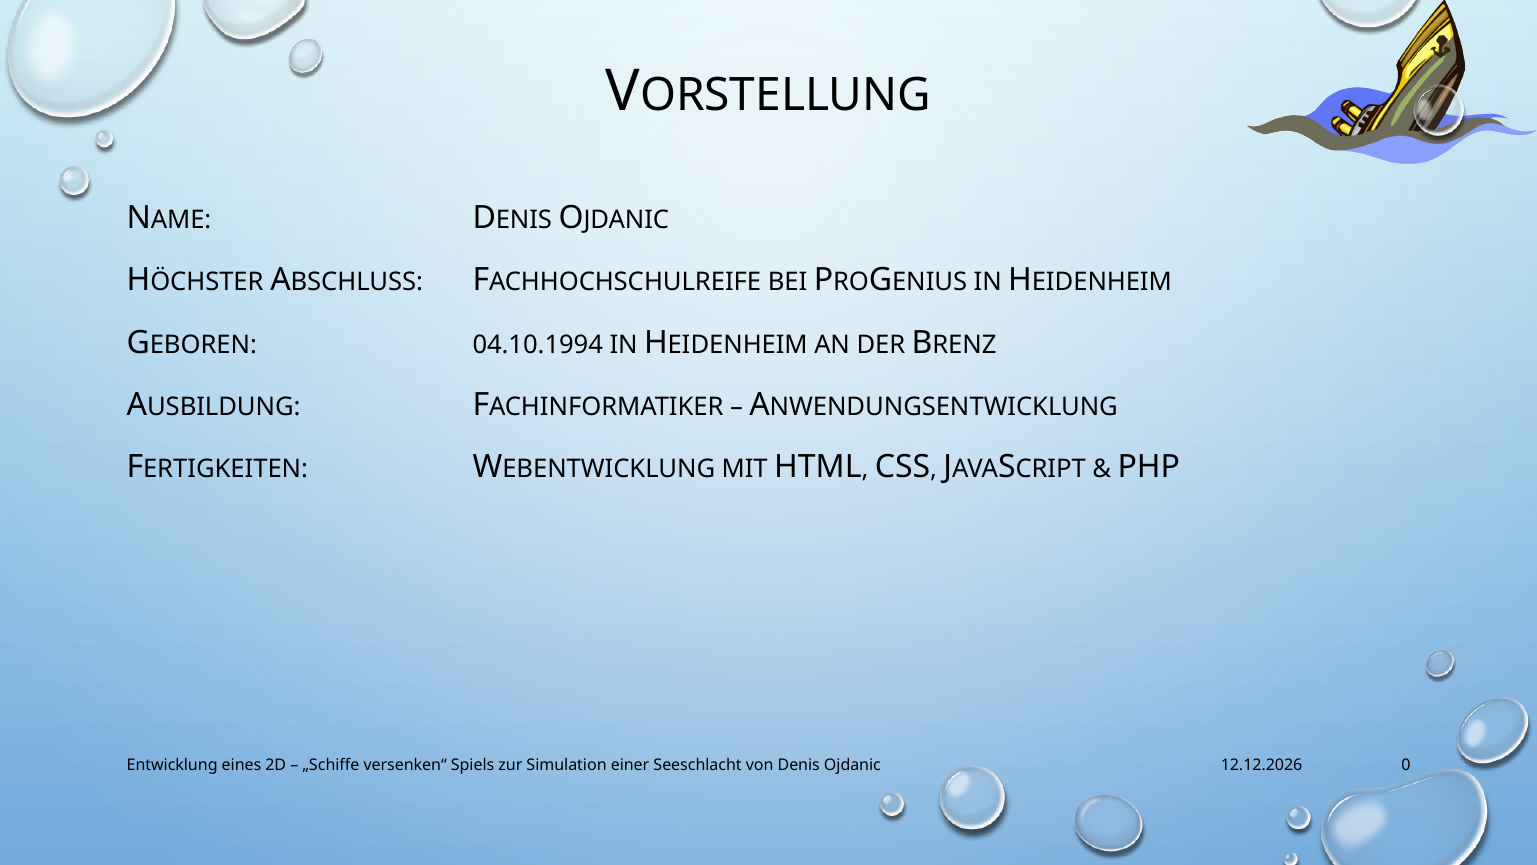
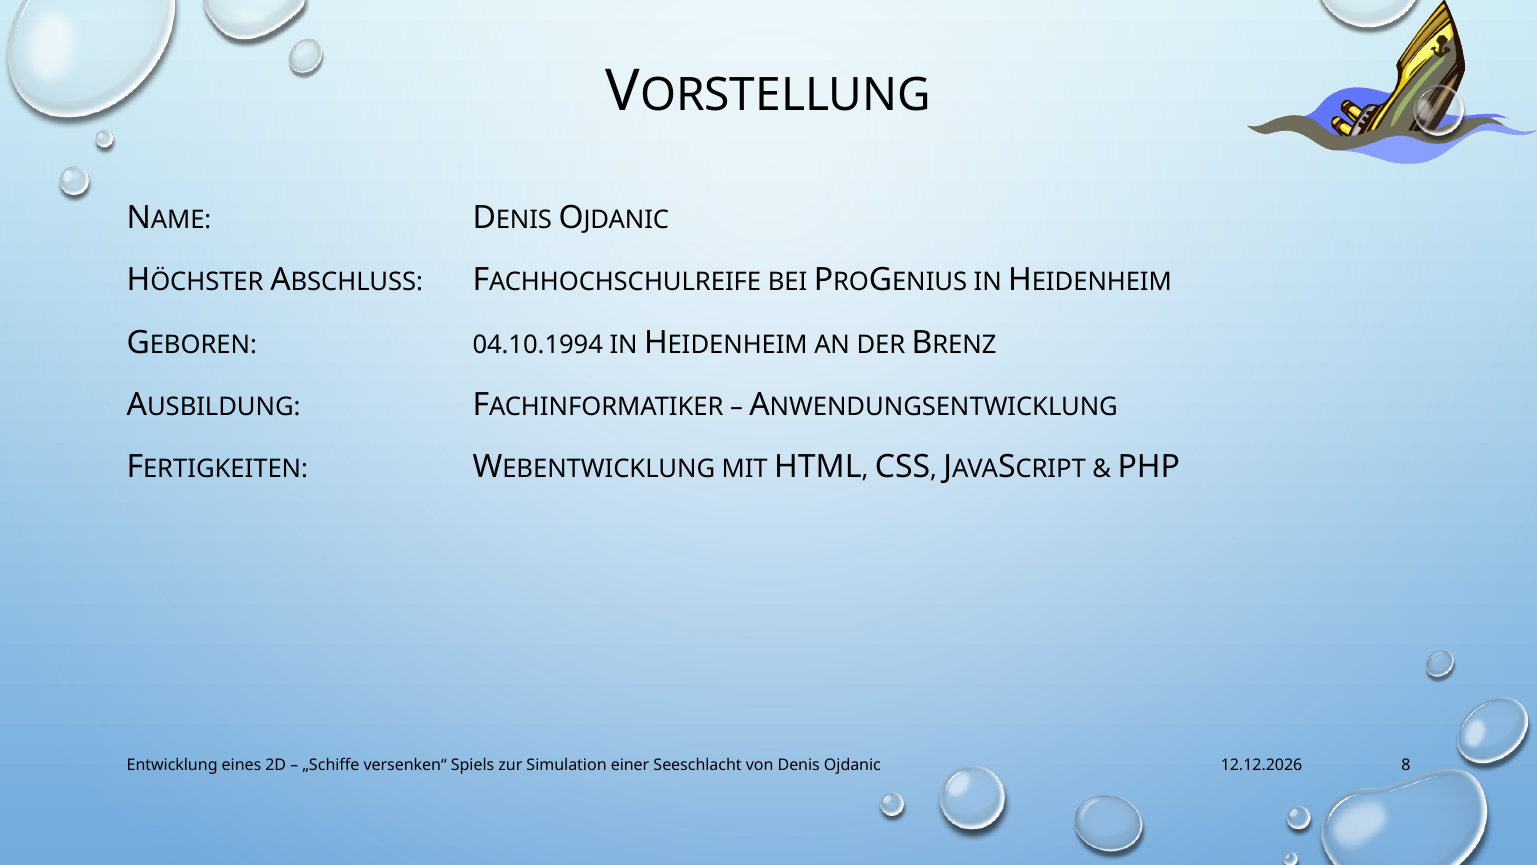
0: 0 -> 8
